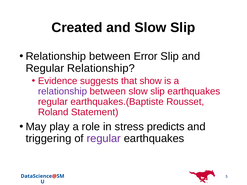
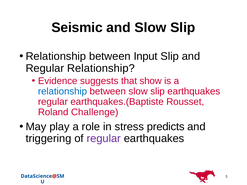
Created: Created -> Seismic
Error: Error -> Input
relationship at (62, 91) colour: purple -> blue
Statement: Statement -> Challenge
